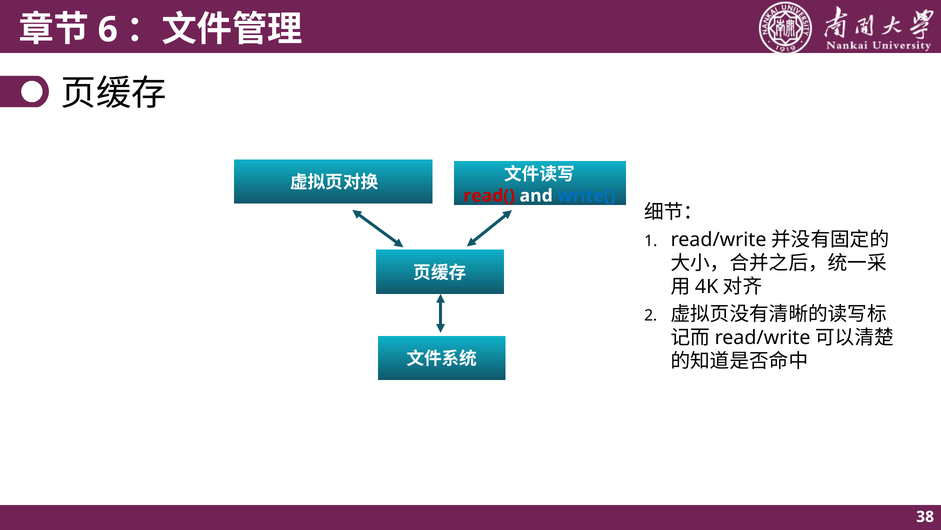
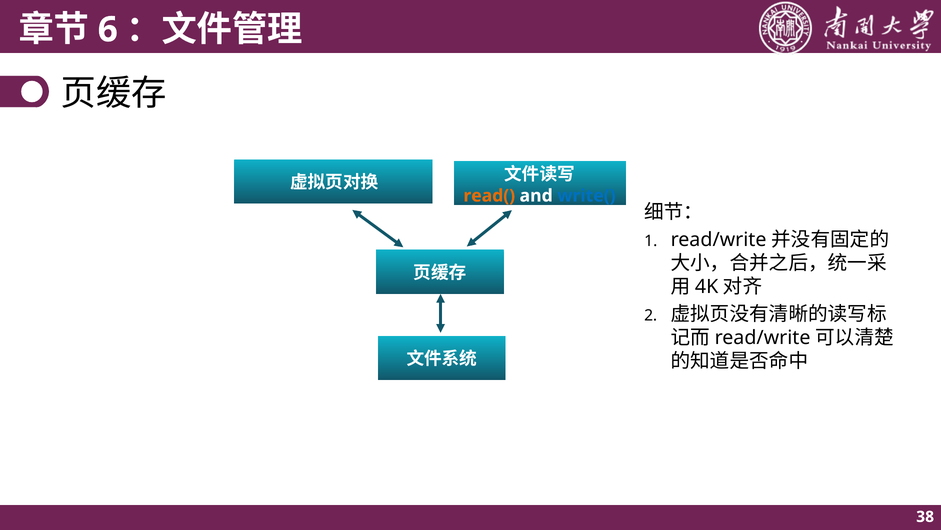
read( colour: red -> orange
